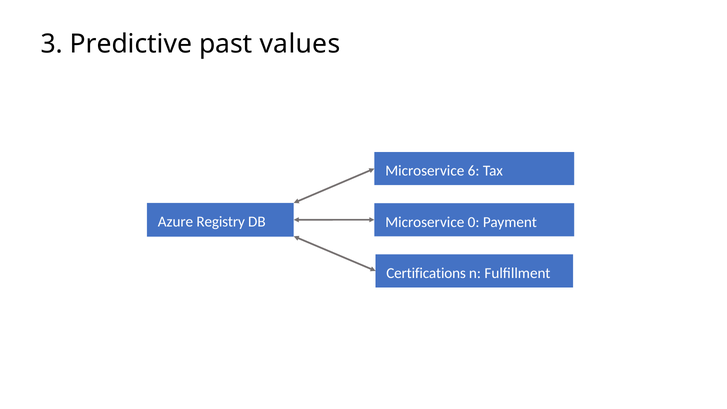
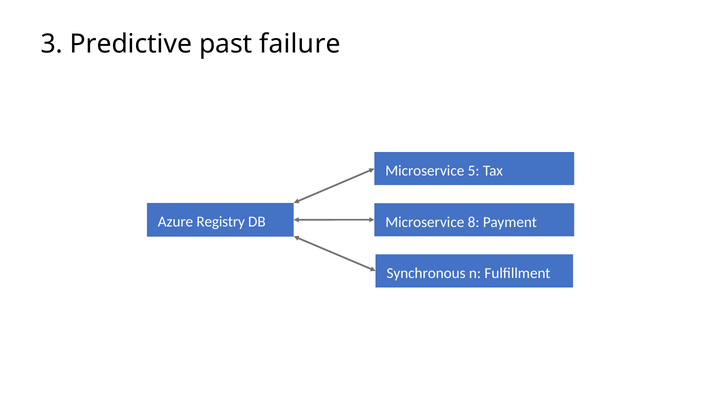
values: values -> failure
6: 6 -> 5
0: 0 -> 8
Certifications: Certifications -> Synchronous
